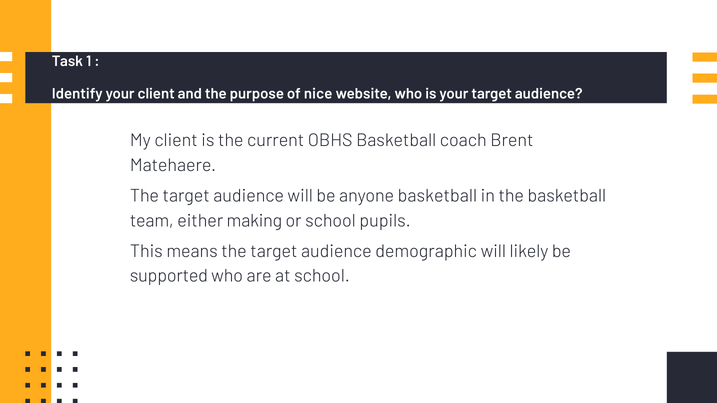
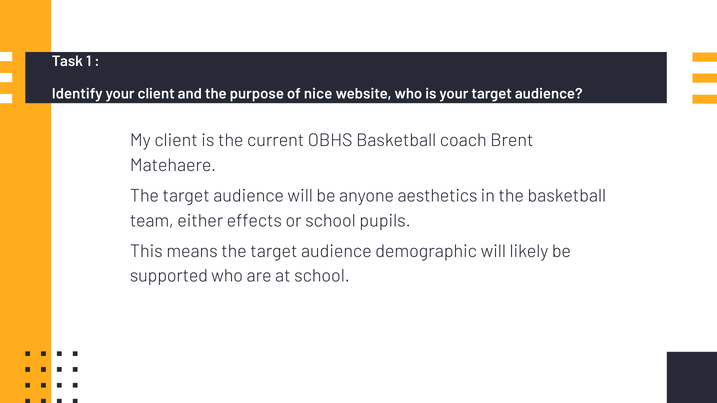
anyone basketball: basketball -> aesthetics
making: making -> effects
